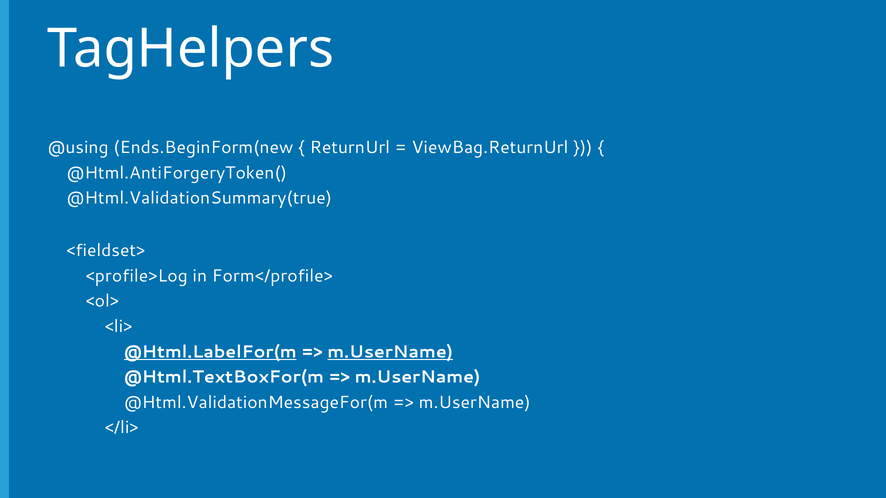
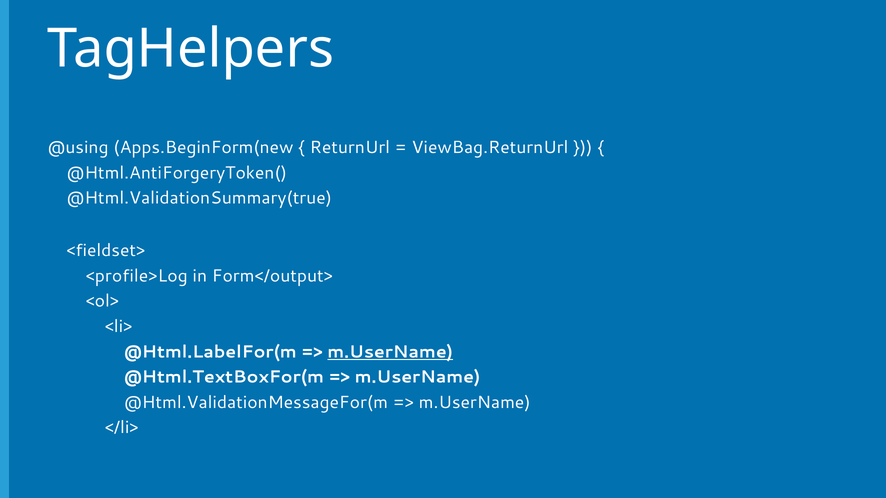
Ends.BeginForm(new: Ends.BeginForm(new -> Apps.BeginForm(new
Form</profile>: Form</profile> -> Form</output>
@Html.LabelFor(m underline: present -> none
